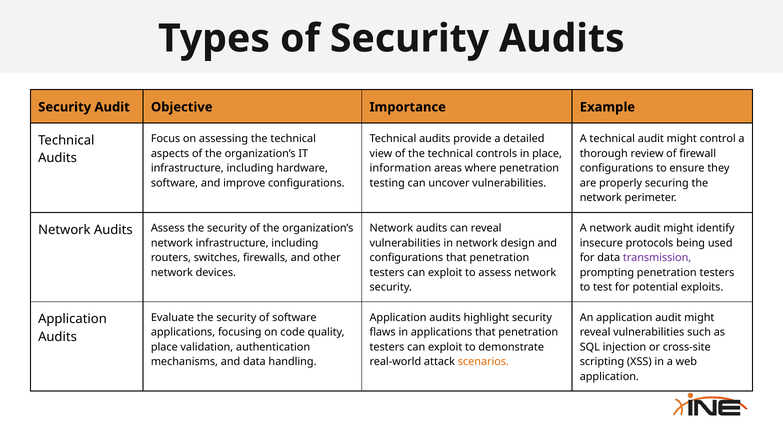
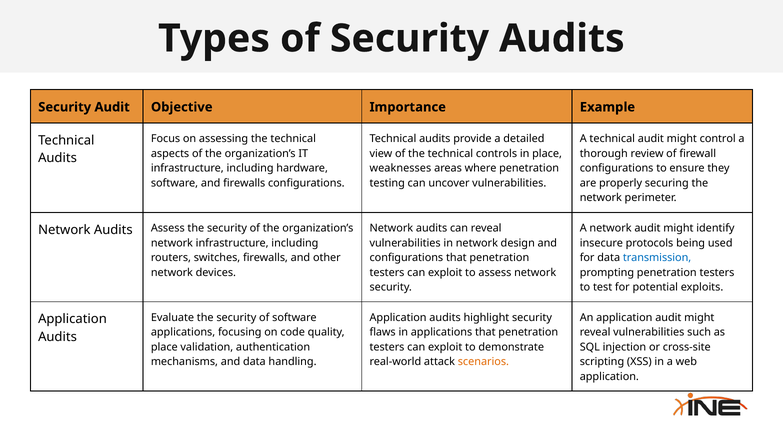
information: information -> weaknesses
and improve: improve -> firewalls
transmission colour: purple -> blue
